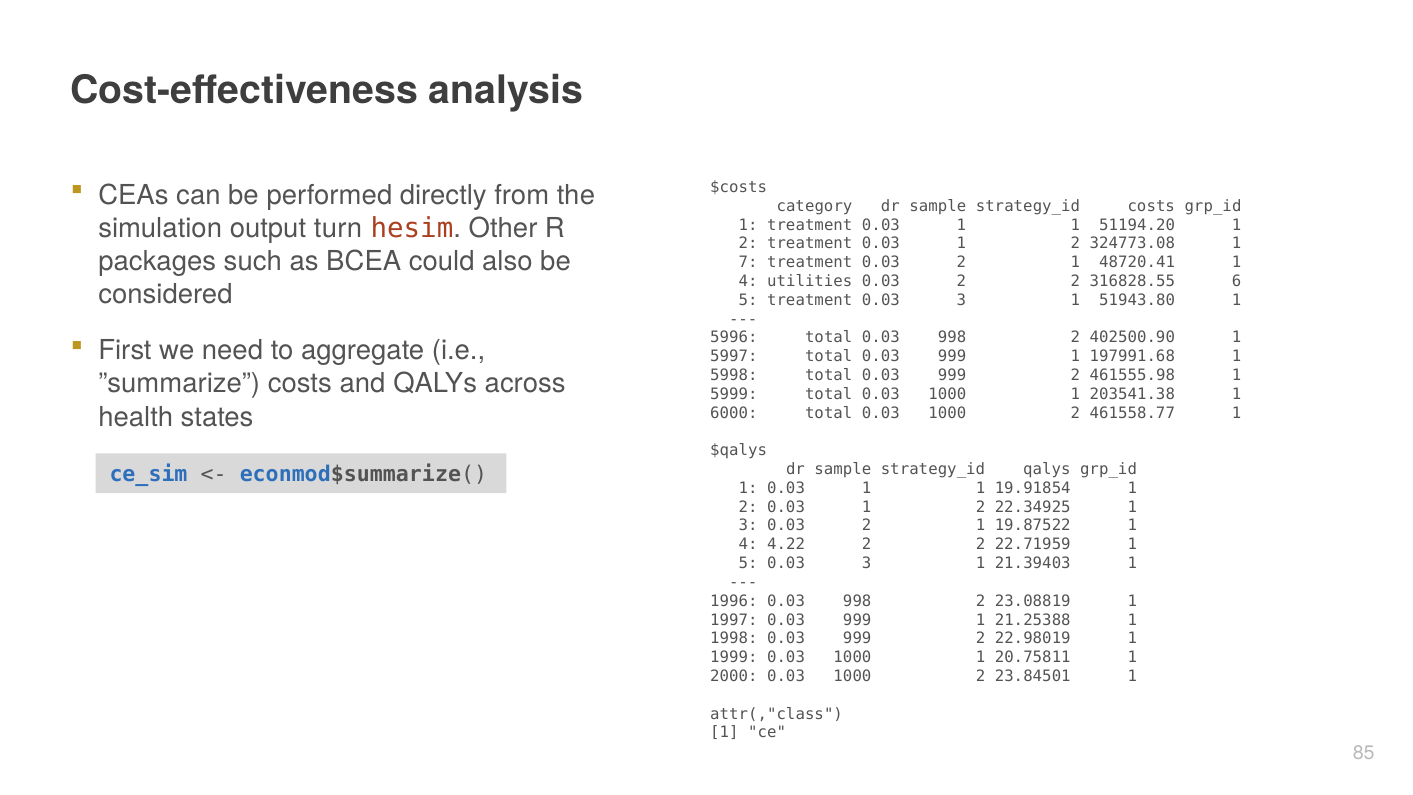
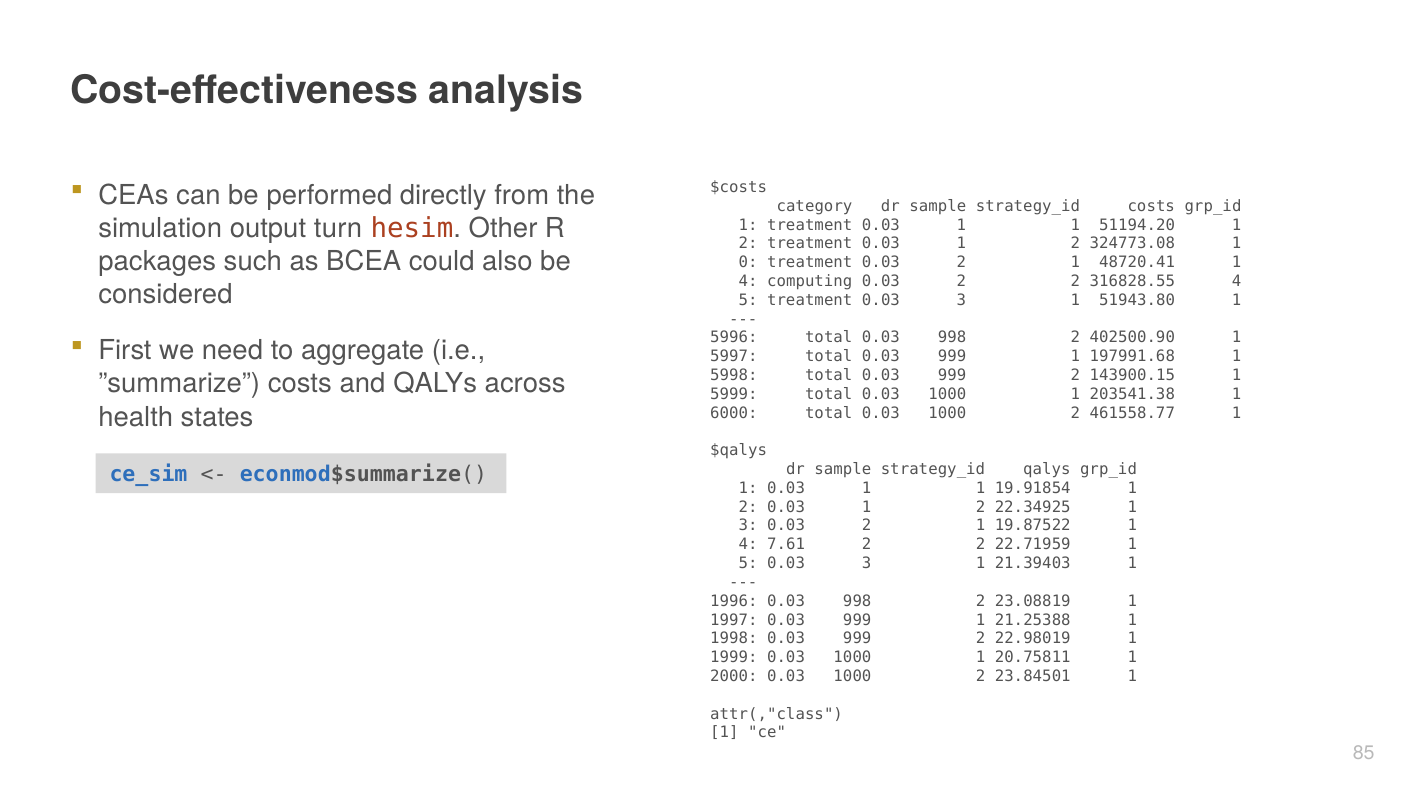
7: 7 -> 0
utilities: utilities -> computing
316828.55 6: 6 -> 4
461555.98: 461555.98 -> 143900.15
4.22: 4.22 -> 7.61
